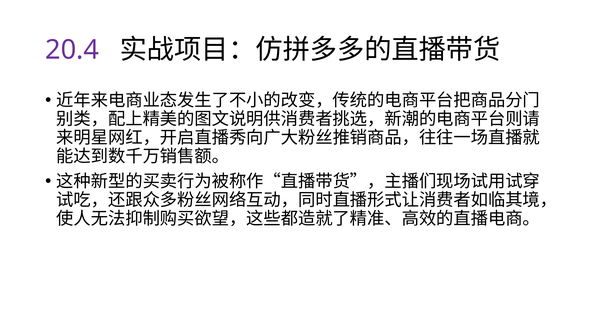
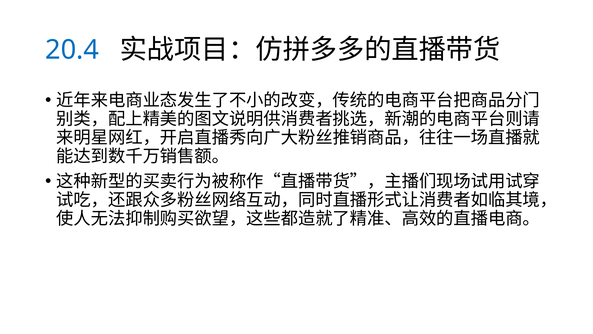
20.4 colour: purple -> blue
